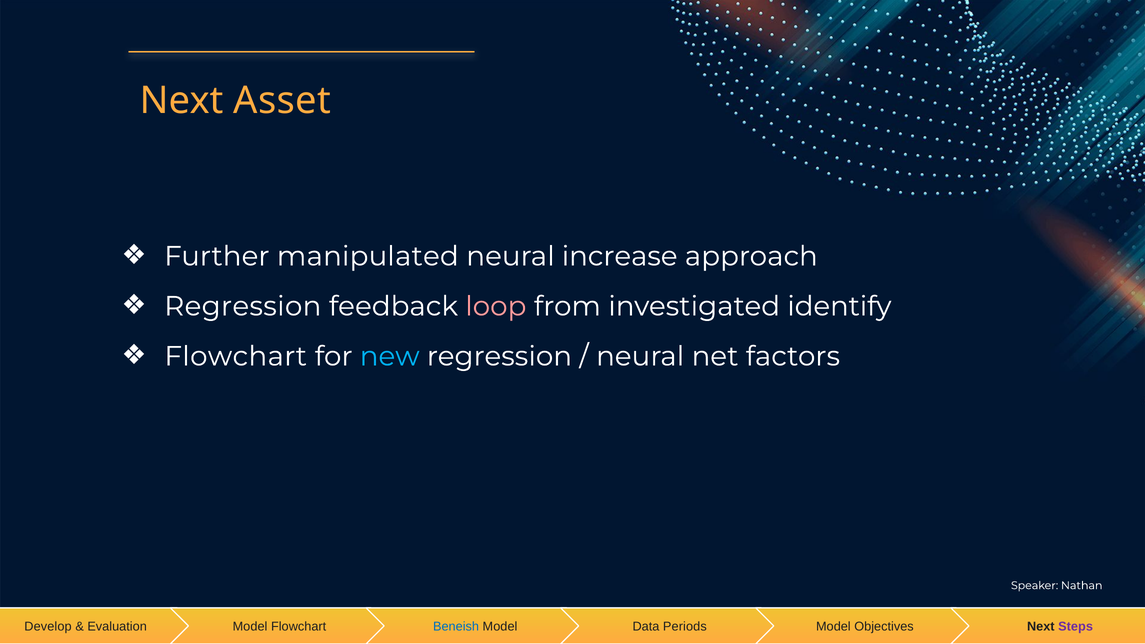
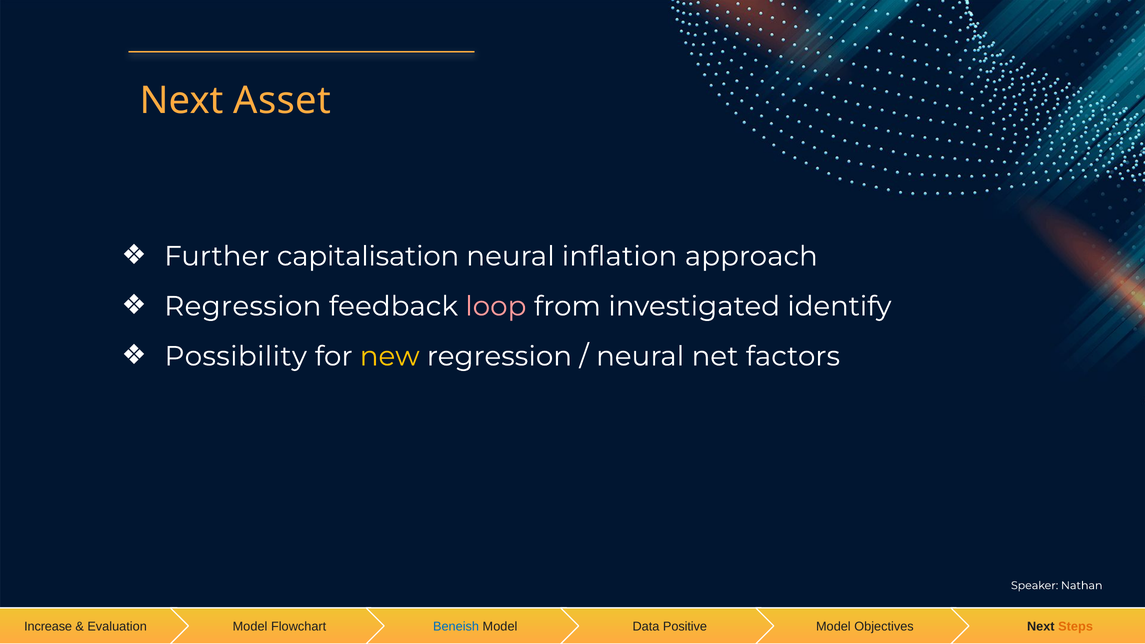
manipulated: manipulated -> capitalisation
increase: increase -> inflation
Flowchart at (236, 356): Flowchart -> Possibility
new colour: light blue -> yellow
Develop: Develop -> Increase
Periods: Periods -> Positive
Steps colour: purple -> orange
